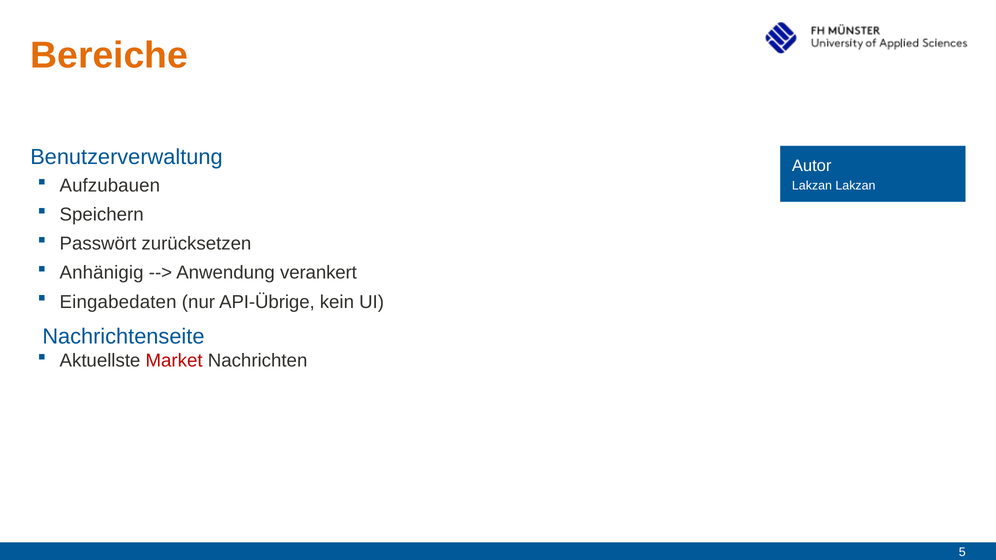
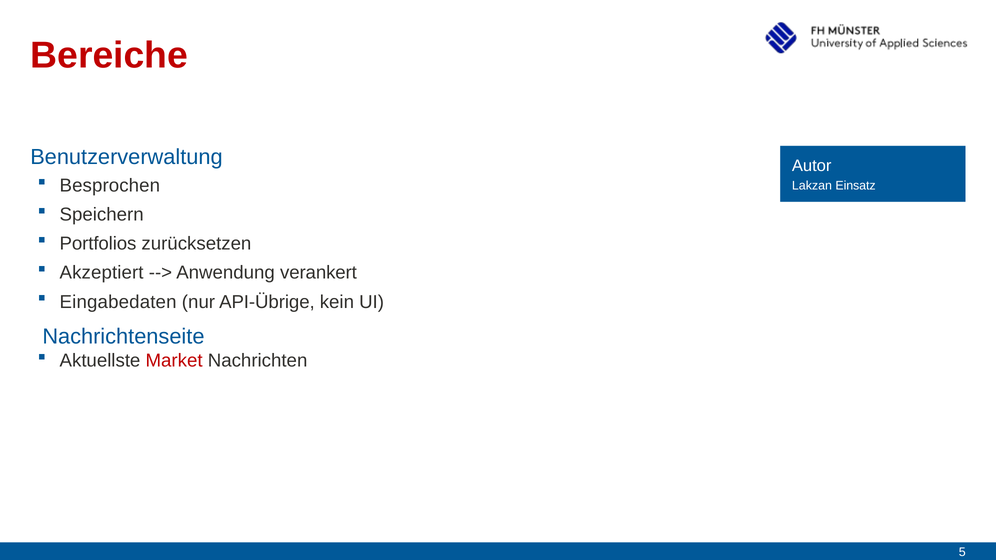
Bereiche colour: orange -> red
Aufzubauen: Aufzubauen -> Besprochen
Lakzan Lakzan: Lakzan -> Einsatz
Passwört: Passwört -> Portfolios
Anhänigig: Anhänigig -> Akzeptiert
